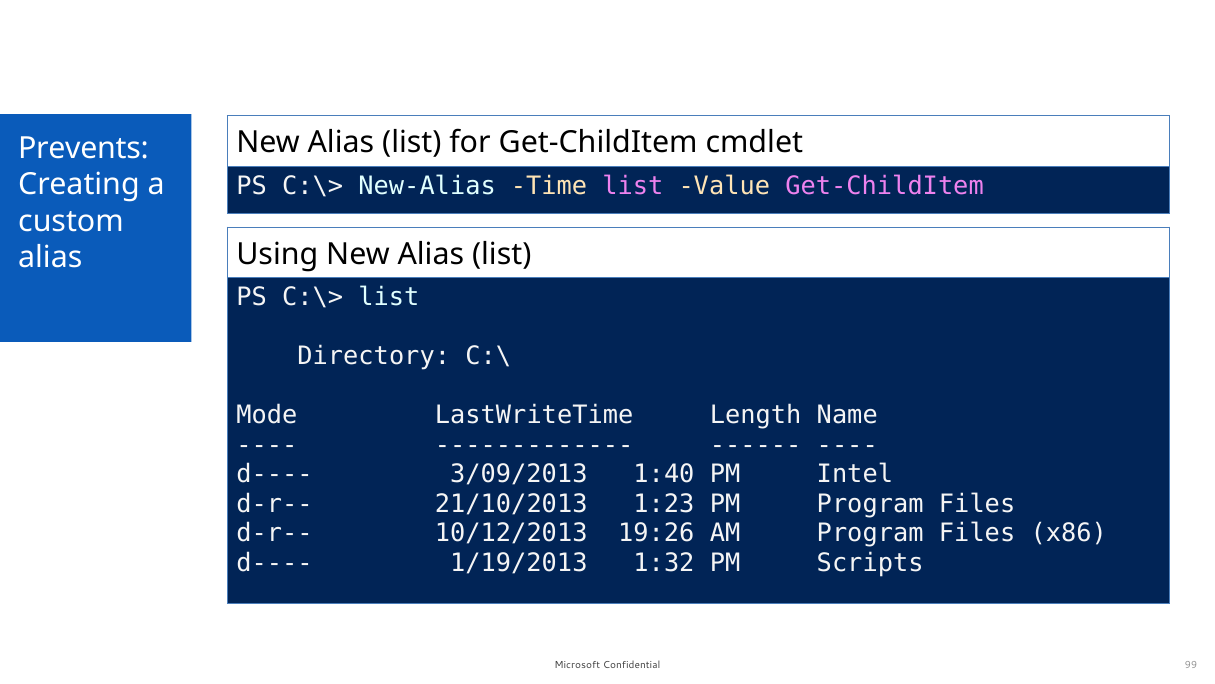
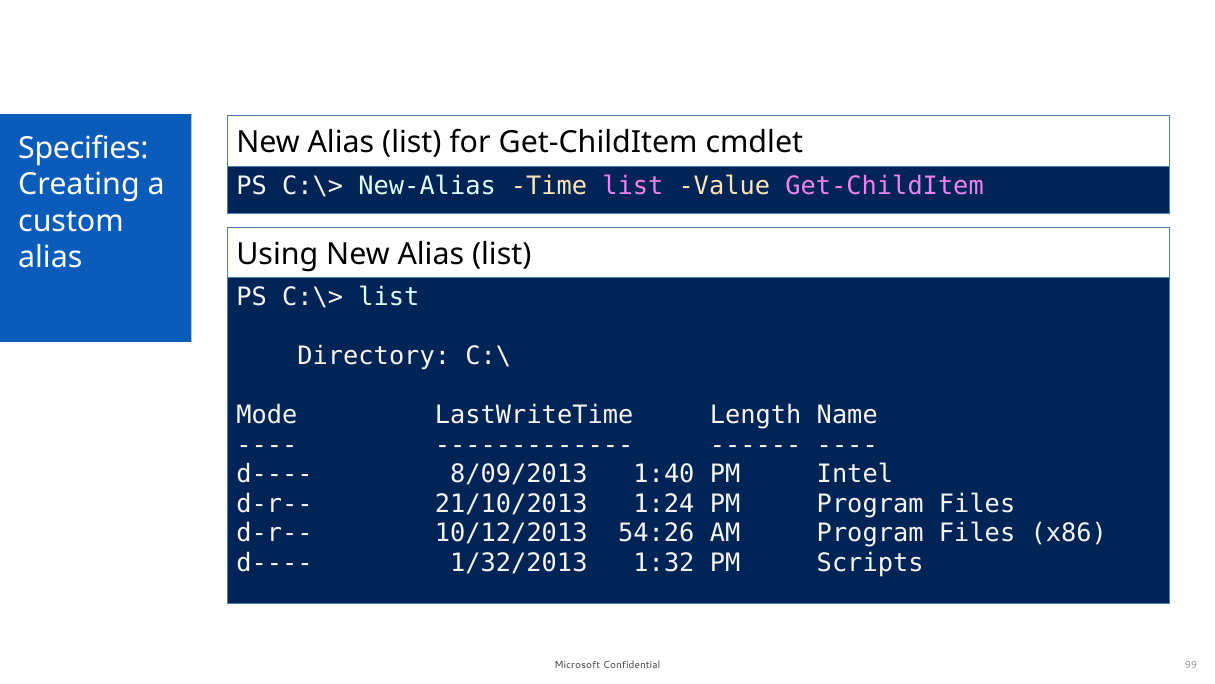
Prevents: Prevents -> Specifies
3/09/2013: 3/09/2013 -> 8/09/2013
1:23: 1:23 -> 1:24
19:26: 19:26 -> 54:26
1/19/2013: 1/19/2013 -> 1/32/2013
